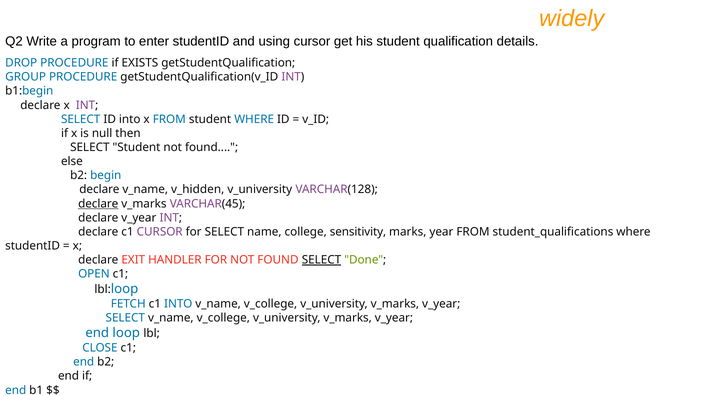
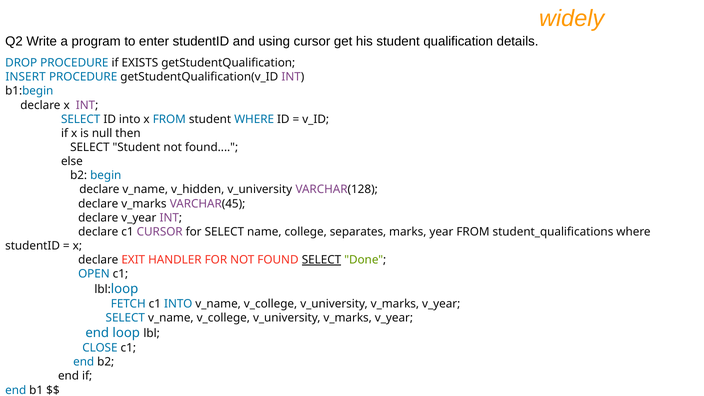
GROUP: GROUP -> INSERT
declare at (98, 204) underline: present -> none
sensitivity: sensitivity -> separates
